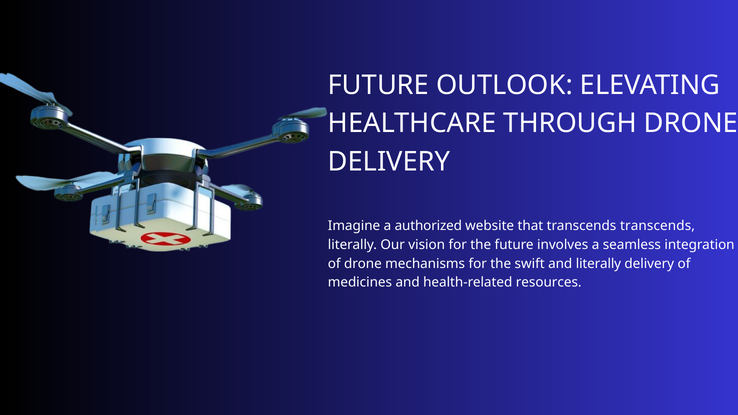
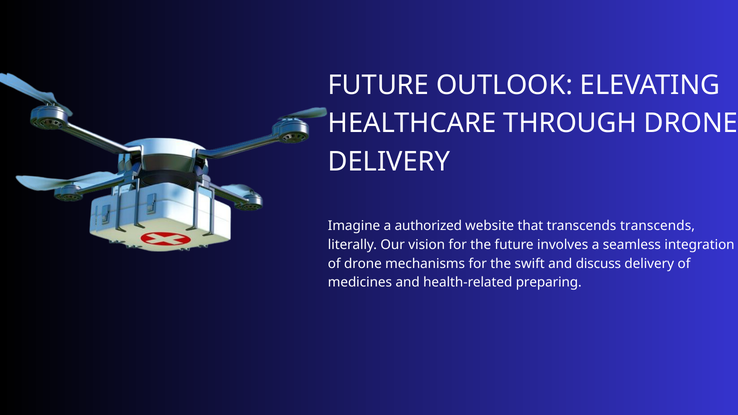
and literally: literally -> discuss
resources: resources -> preparing
